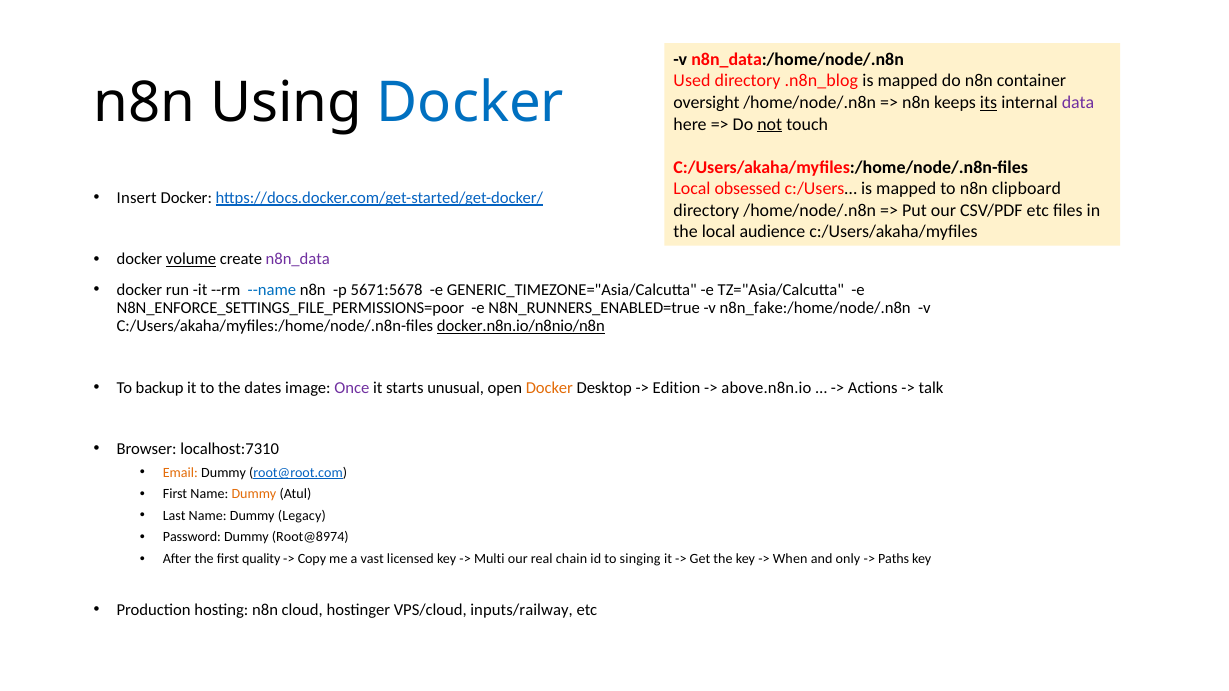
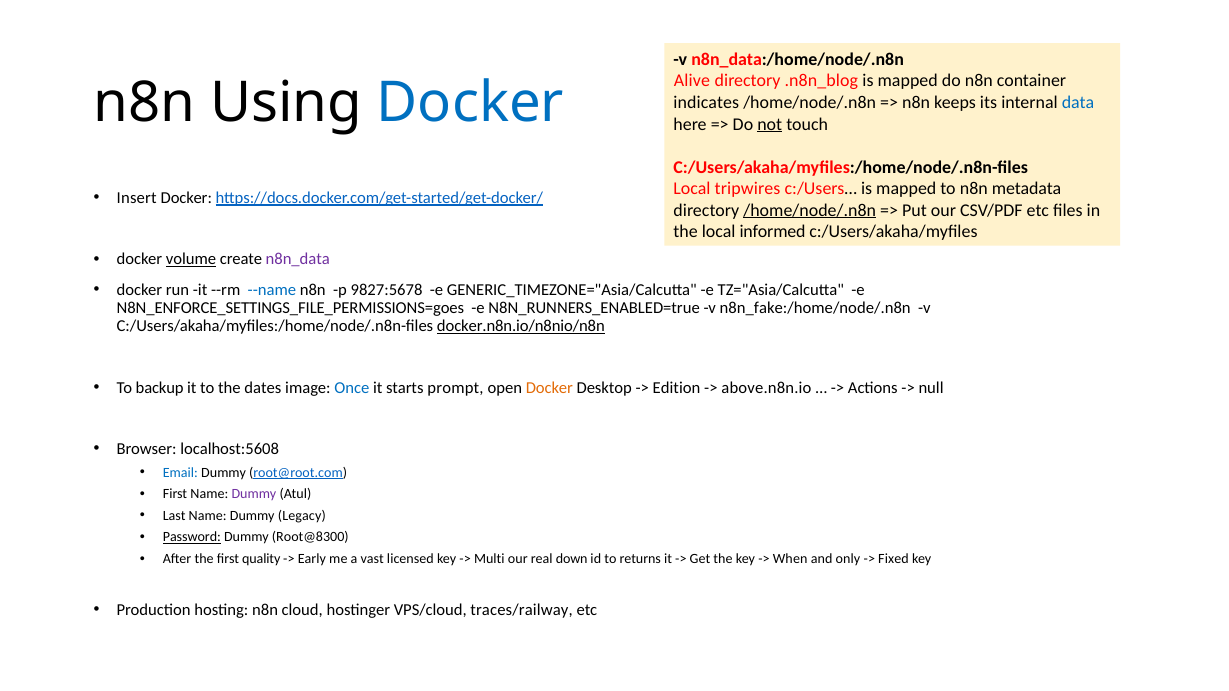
Used: Used -> Alive
oversight: oversight -> indicates
its underline: present -> none
data colour: purple -> blue
obsessed: obsessed -> tripwires
clipboard: clipboard -> metadata
/home/node/.n8n at (810, 210) underline: none -> present
audience: audience -> informed
5671:5678: 5671:5678 -> 9827:5678
N8N_ENFORCE_SETTINGS_FILE_PERMISSIONS=poor: N8N_ENFORCE_SETTINGS_FILE_PERMISSIONS=poor -> N8N_ENFORCE_SETTINGS_FILE_PERMISSIONS=goes
Once colour: purple -> blue
unusual: unusual -> prompt
talk: talk -> null
localhost:7310: localhost:7310 -> localhost:5608
Email colour: orange -> blue
Dummy at (254, 494) colour: orange -> purple
Password underline: none -> present
Root@8974: Root@8974 -> Root@8300
Copy: Copy -> Early
chain: chain -> down
singing: singing -> returns
Paths: Paths -> Fixed
inputs/railway: inputs/railway -> traces/railway
